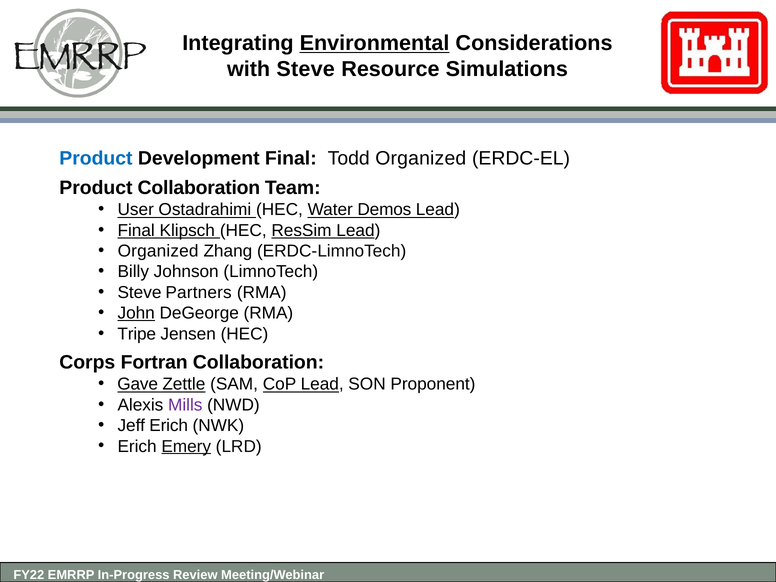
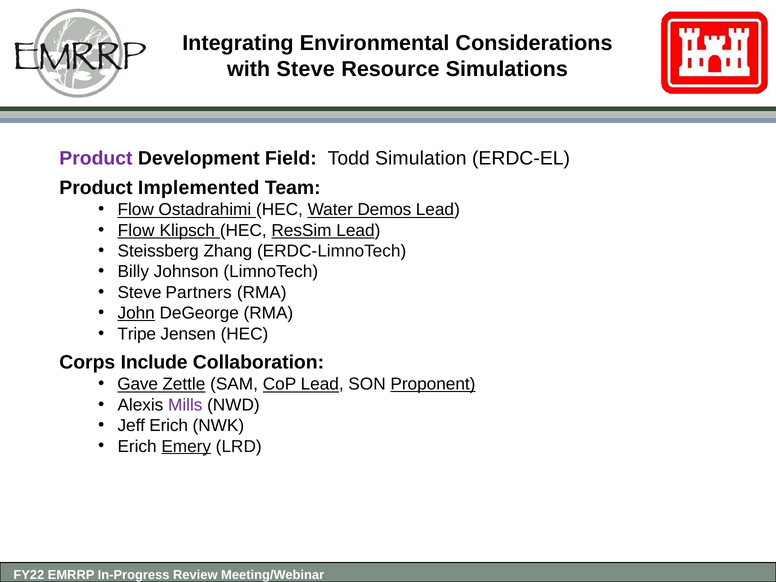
Environmental underline: present -> none
Product at (96, 158) colour: blue -> purple
Development Final: Final -> Field
Todd Organized: Organized -> Simulation
Product Collaboration: Collaboration -> Implemented
User at (136, 210): User -> Flow
Final at (136, 230): Final -> Flow
Organized at (158, 251): Organized -> Steissberg
Fortran: Fortran -> Include
Proponent underline: none -> present
